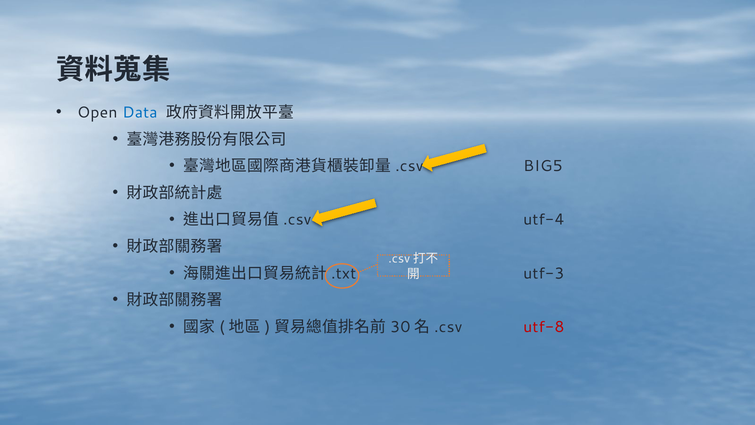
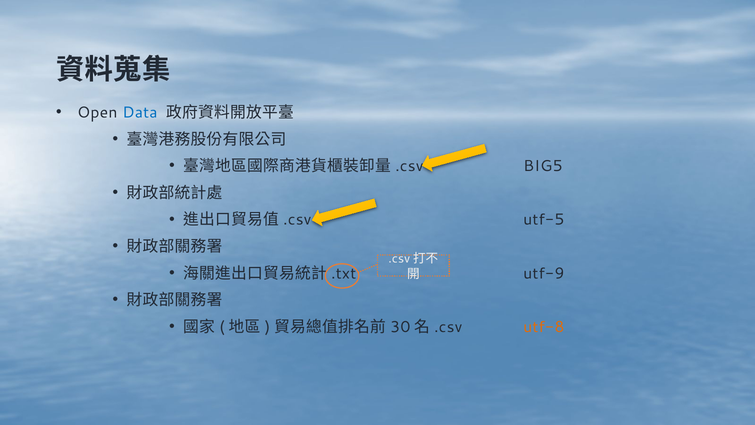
utf-4: utf-4 -> utf-5
utf-3: utf-3 -> utf-9
utf-8 colour: red -> orange
